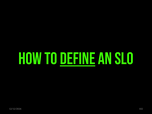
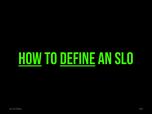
HOW underline: none -> present
